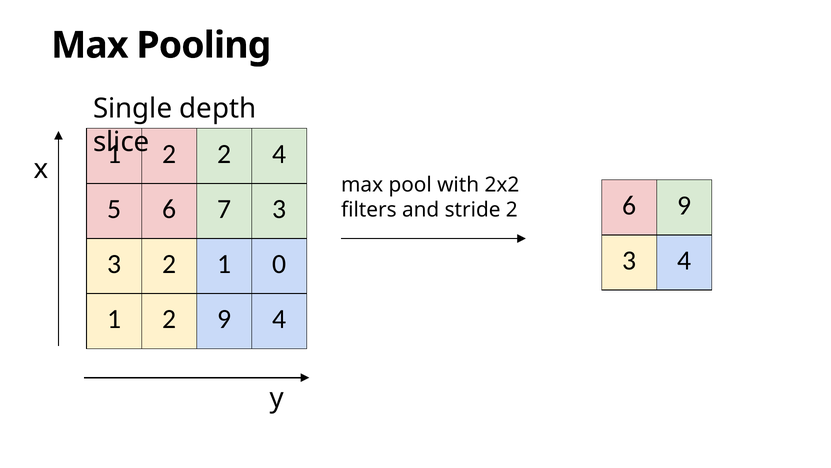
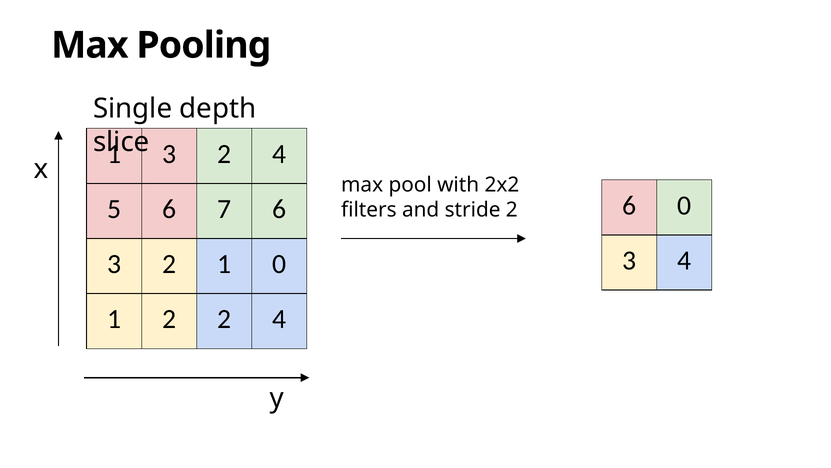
2 at (169, 154): 2 -> 3
7 3: 3 -> 6
6 9: 9 -> 0
2 9: 9 -> 2
